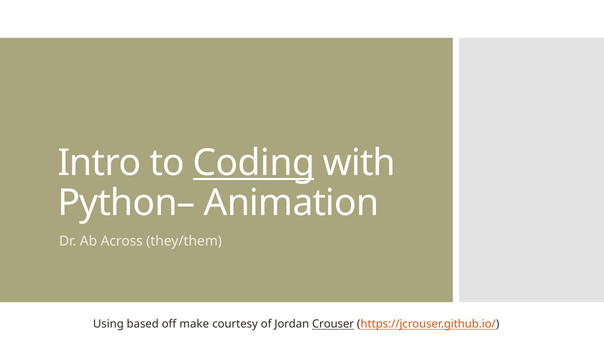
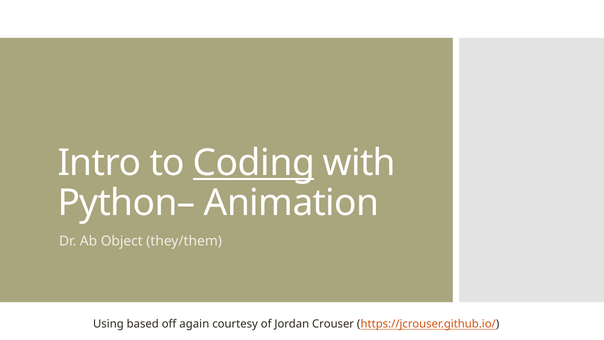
Across: Across -> Object
make: make -> again
Crouser underline: present -> none
